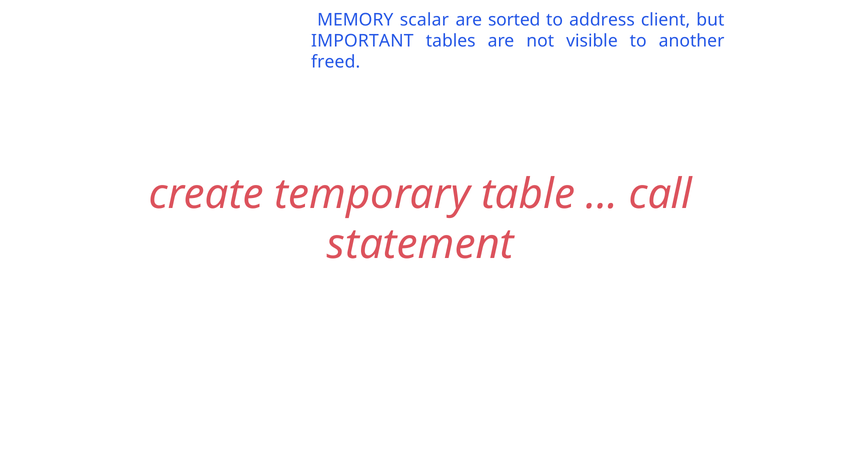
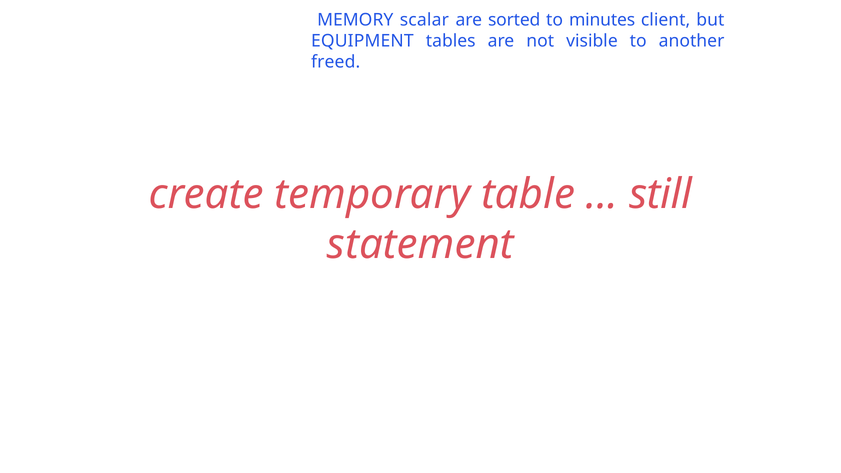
address: address -> minutes
IMPORTANT: IMPORTANT -> EQUIPMENT
call: call -> still
